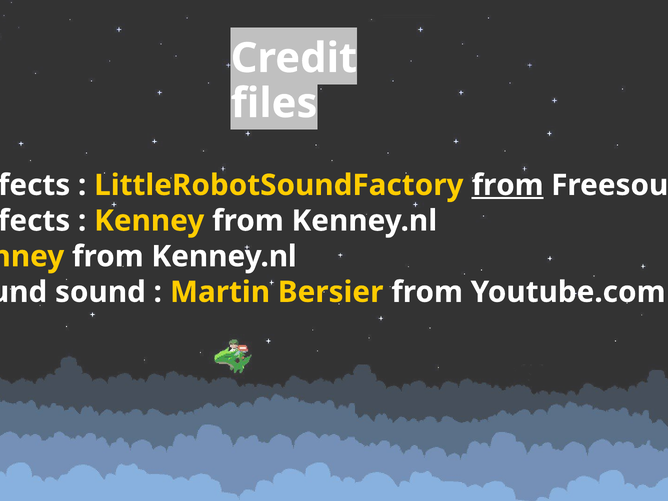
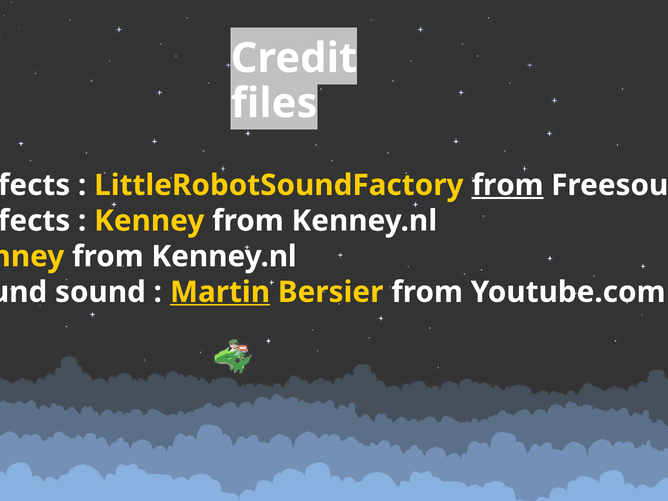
Martin underline: none -> present
